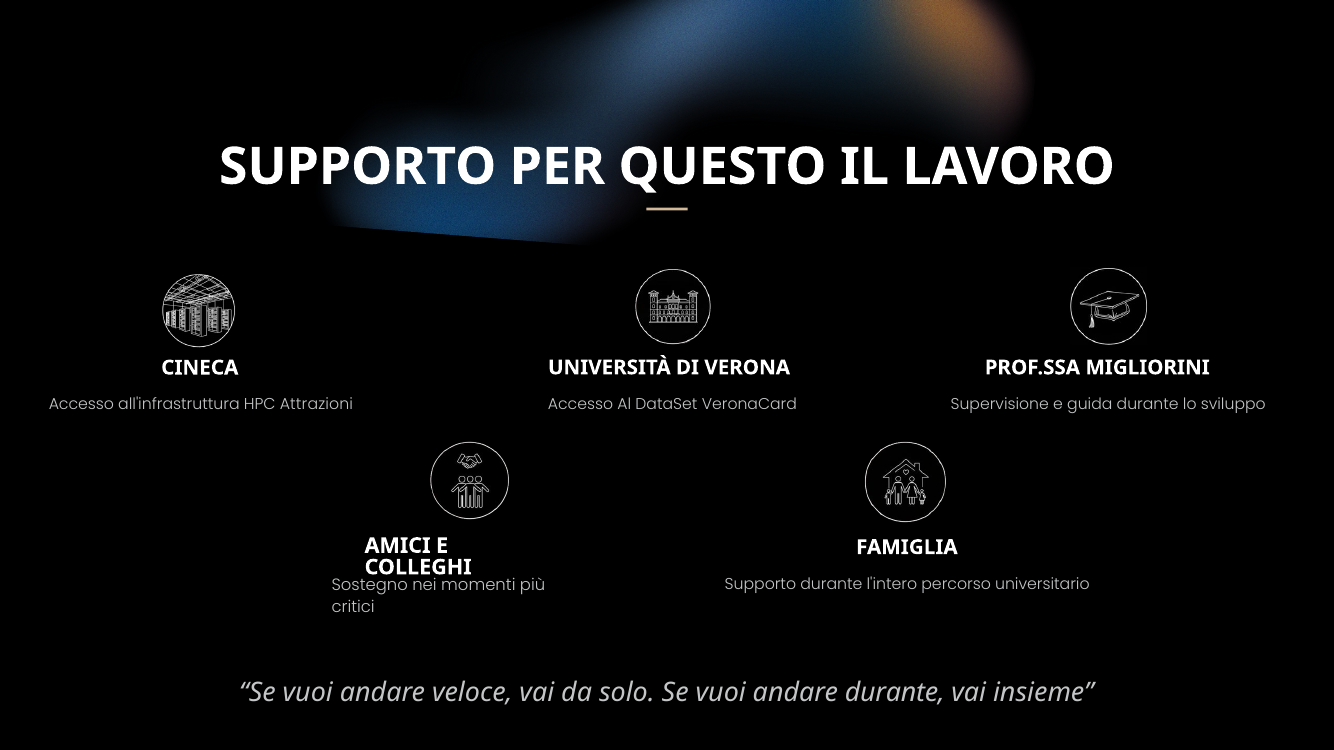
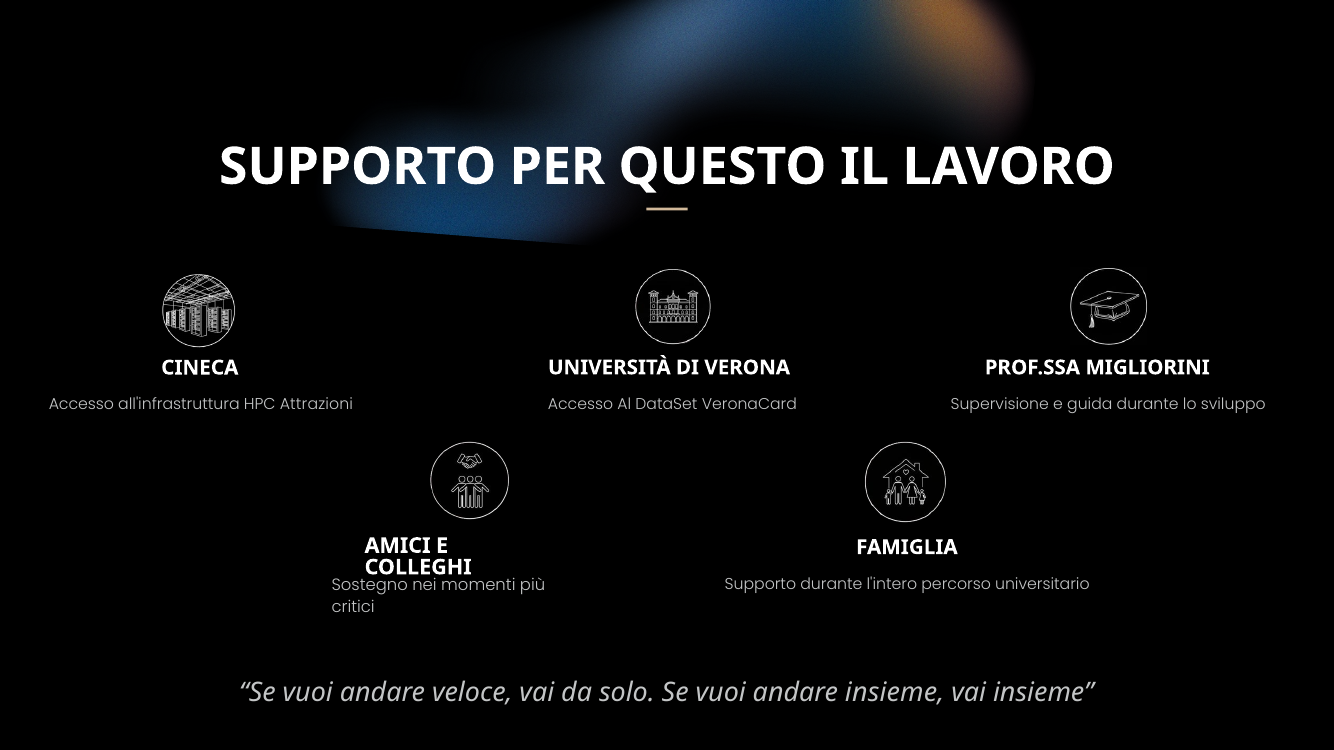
andare durante: durante -> insieme
